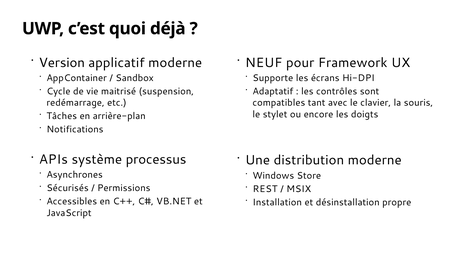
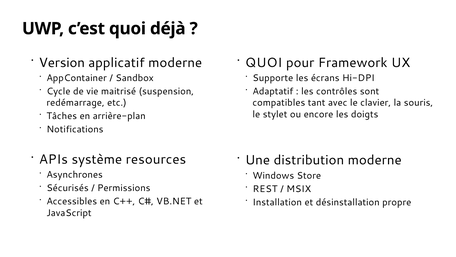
NEUF at (264, 63): NEUF -> QUOI
processus: processus -> resources
